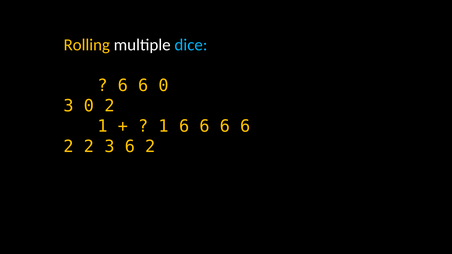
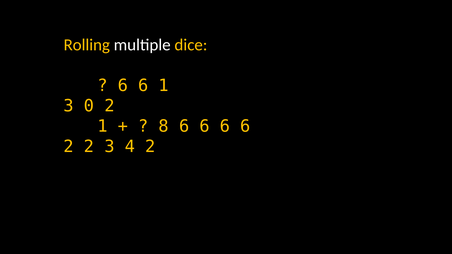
dice colour: light blue -> yellow
6 0: 0 -> 1
1 at (164, 126): 1 -> 8
3 6: 6 -> 4
